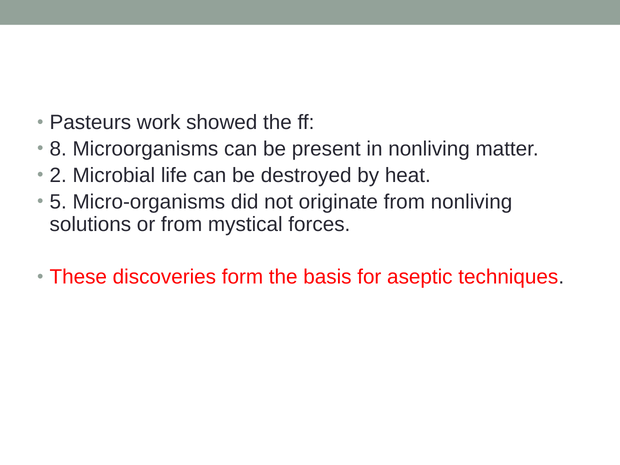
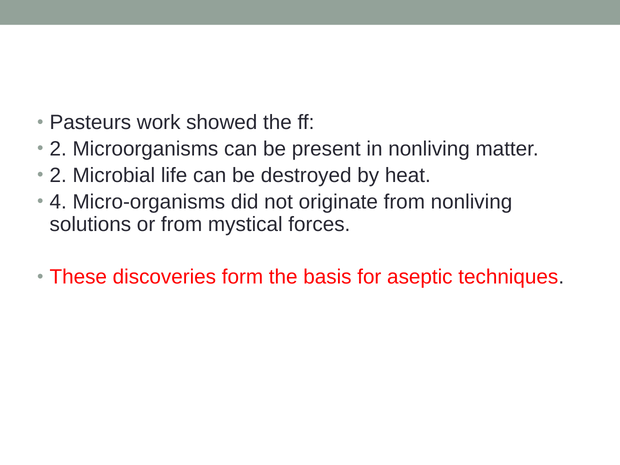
8 at (58, 149): 8 -> 2
5: 5 -> 4
